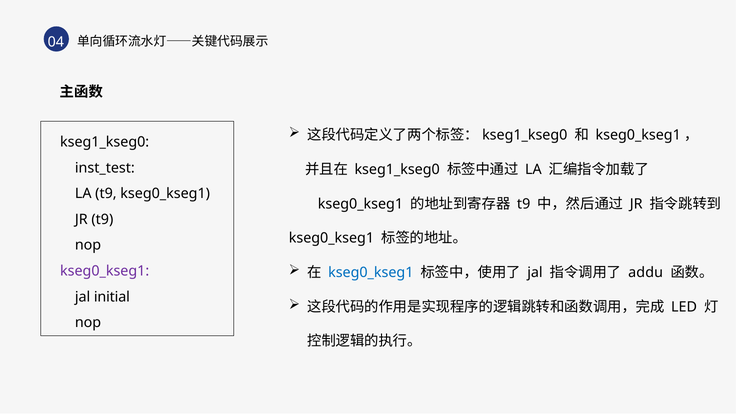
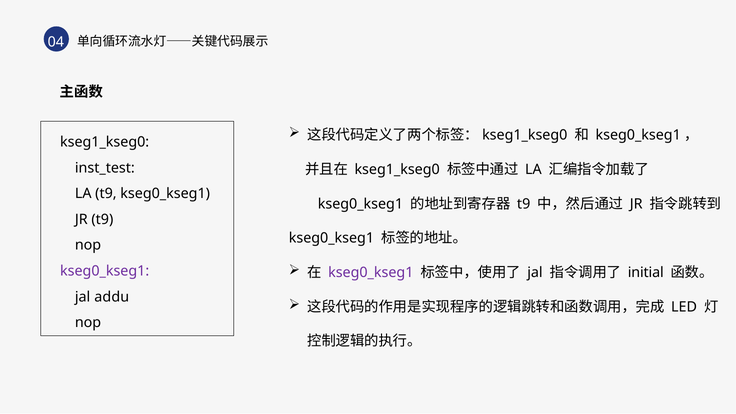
kseg0_kseg1 at (371, 273) colour: blue -> purple
addu: addu -> initial
initial: initial -> addu
